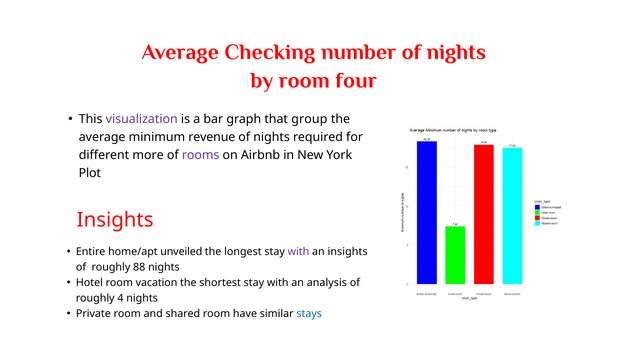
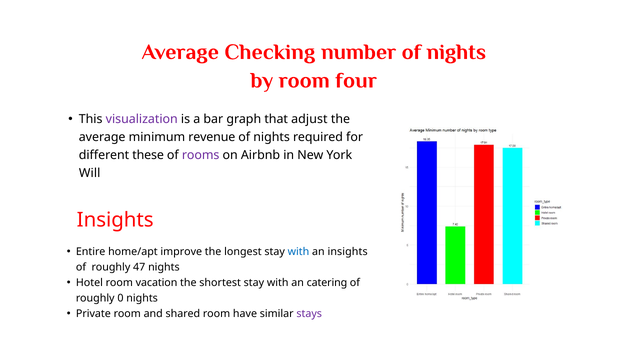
group: group -> adjust
more: more -> these
Plot: Plot -> Will
unveiled: unveiled -> improve
with at (298, 252) colour: purple -> blue
88: 88 -> 47
analysis: analysis -> catering
4: 4 -> 0
stays colour: blue -> purple
